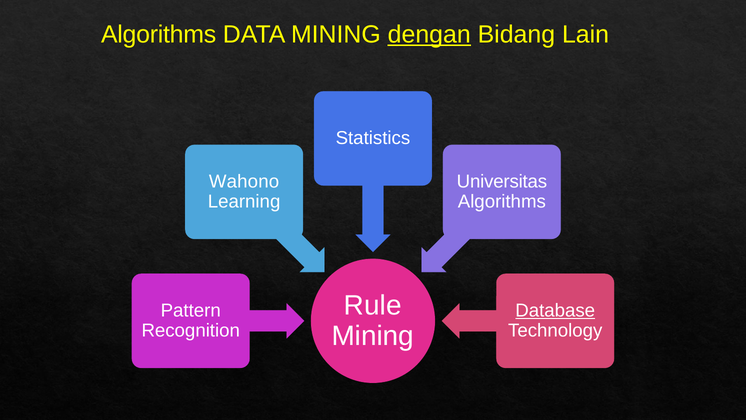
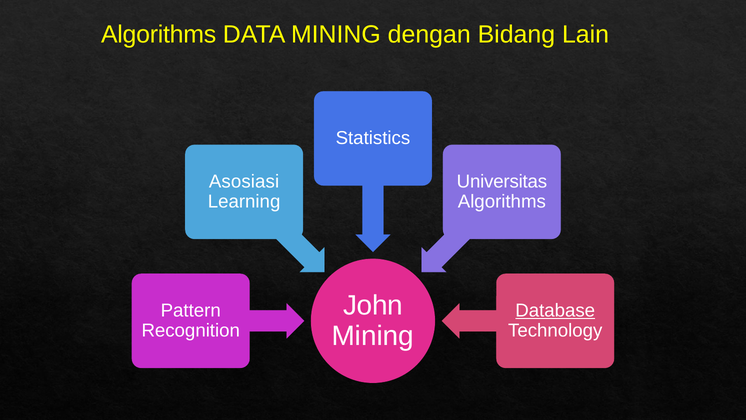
dengan underline: present -> none
Wahono: Wahono -> Asosiasi
Rule: Rule -> John
